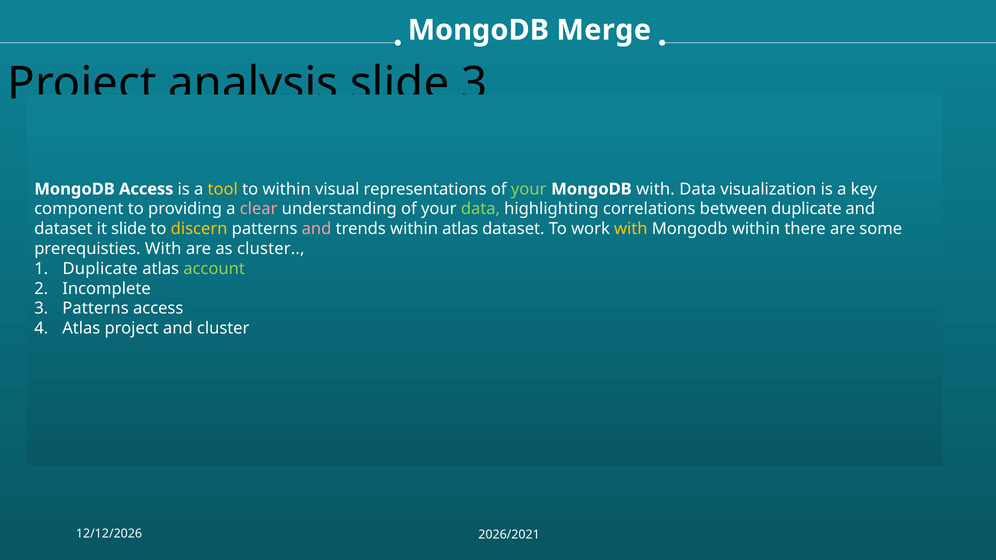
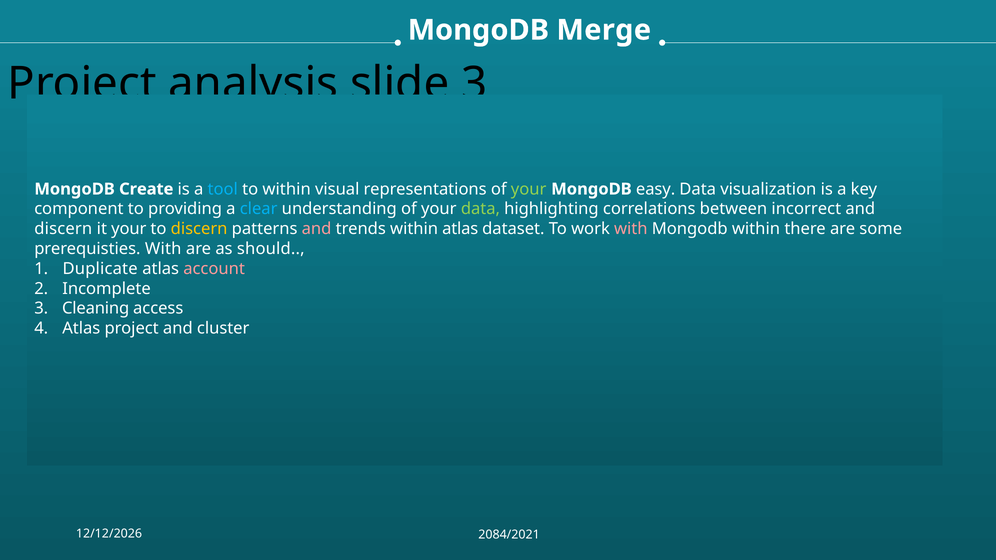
MongoDB Access: Access -> Create
tool colour: yellow -> light blue
MongoDB with: with -> easy
clear colour: pink -> light blue
between duplicate: duplicate -> incorrect
dataset at (63, 229): dataset -> discern
it slide: slide -> your
with at (631, 229) colour: yellow -> pink
as cluster: cluster -> should
account colour: light green -> pink
3 Patterns: Patterns -> Cleaning
2026/2021: 2026/2021 -> 2084/2021
